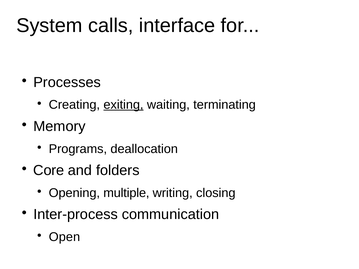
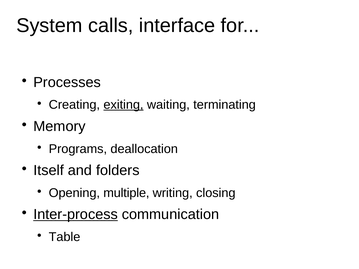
Core: Core -> Itself
Inter-process underline: none -> present
Open: Open -> Table
